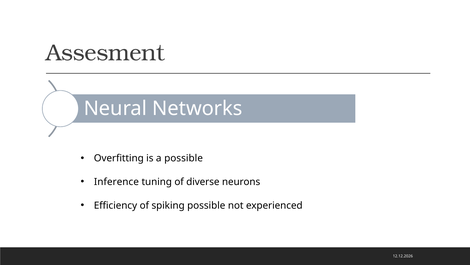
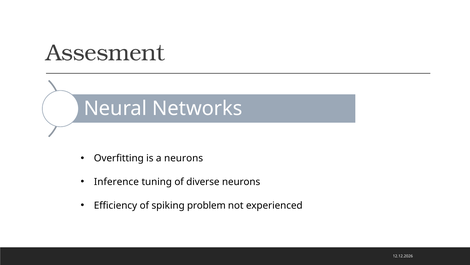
a possible: possible -> neurons
spiking possible: possible -> problem
